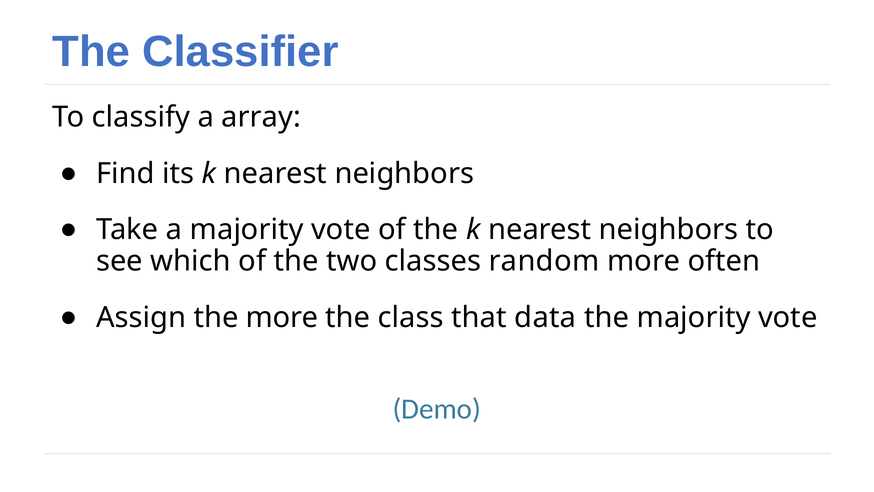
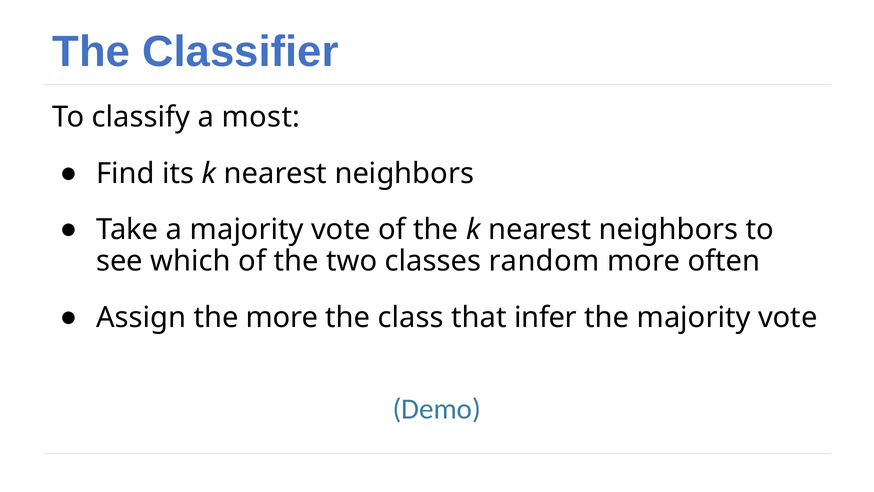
array: array -> most
data: data -> infer
